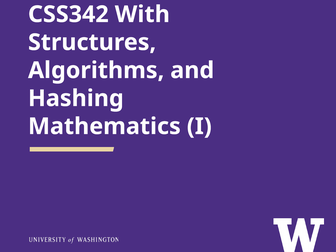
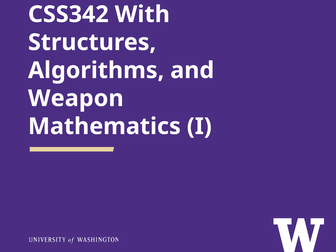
Hashing: Hashing -> Weapon
